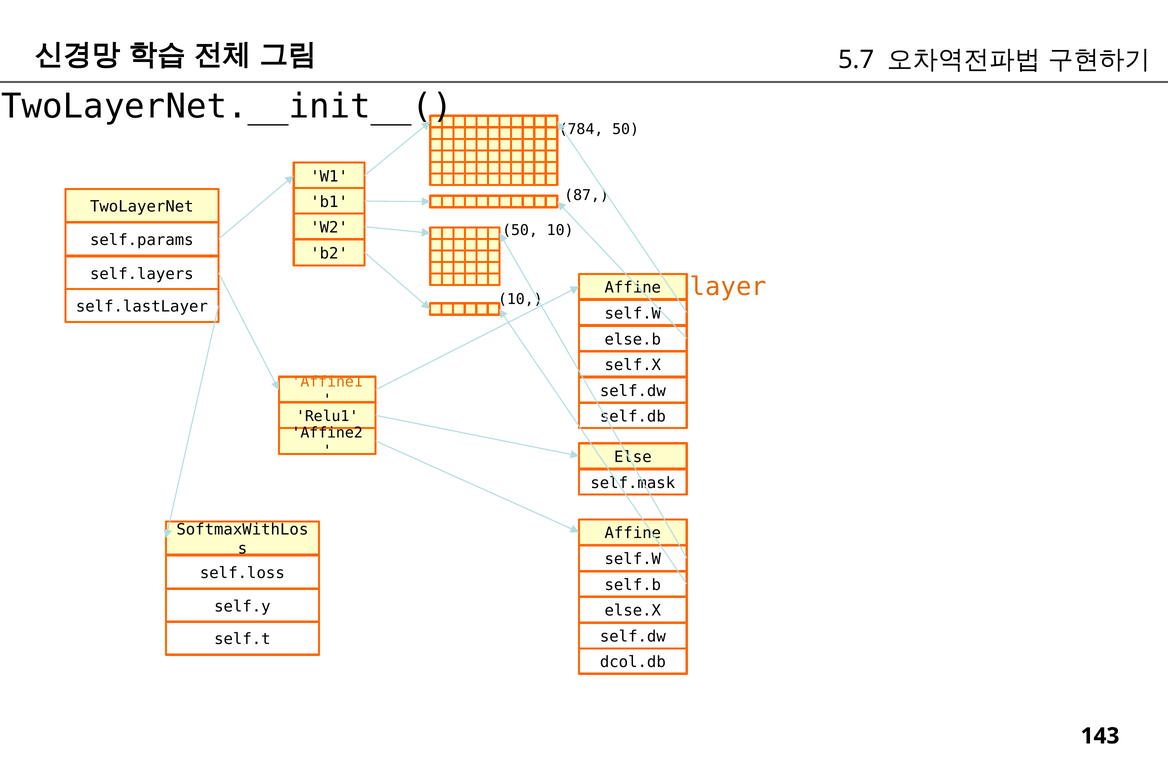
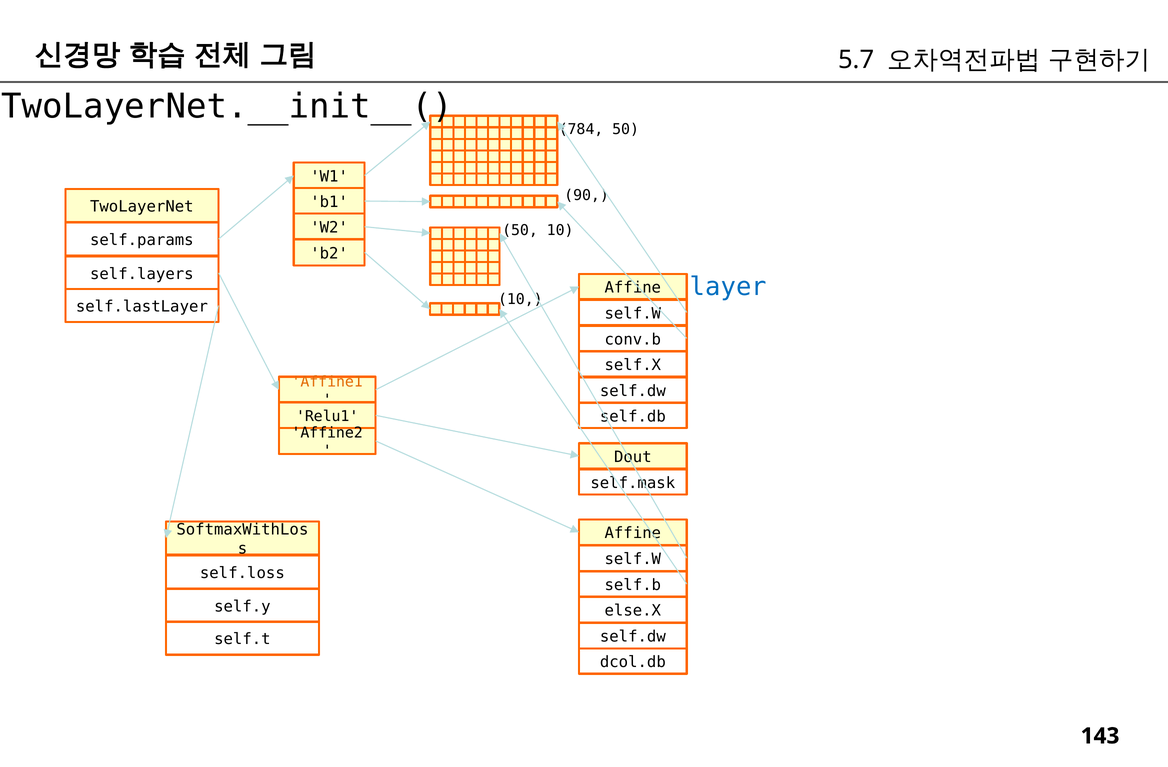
87: 87 -> 90
layer colour: orange -> blue
else.b: else.b -> conv.b
Else: Else -> Dout
